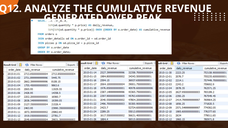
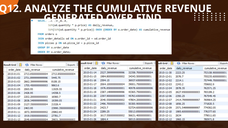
PEAK: PEAK -> FIND
